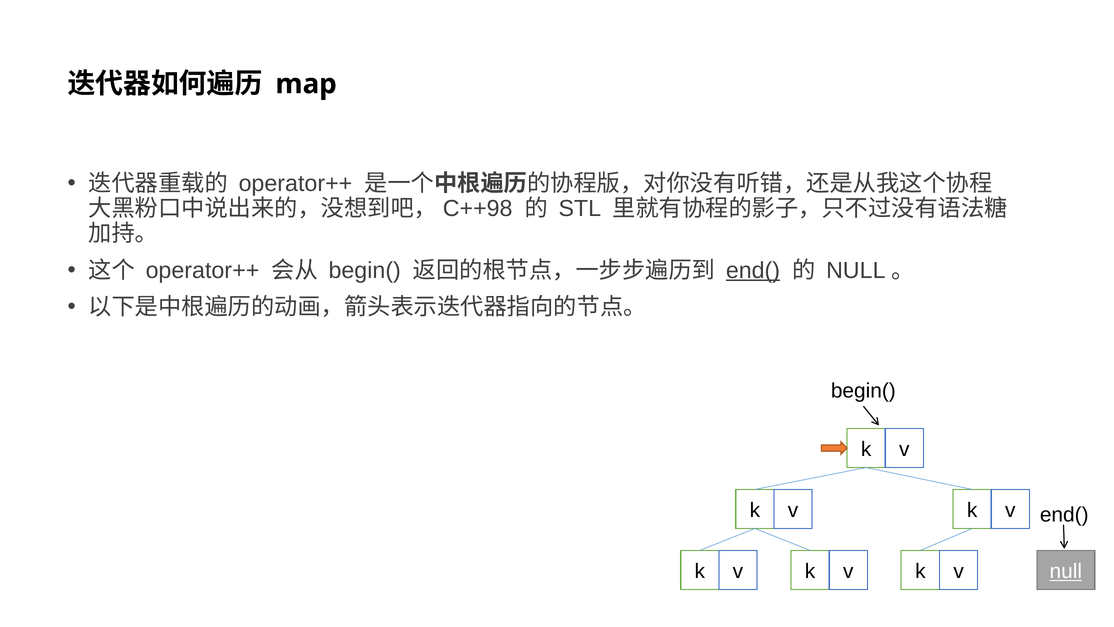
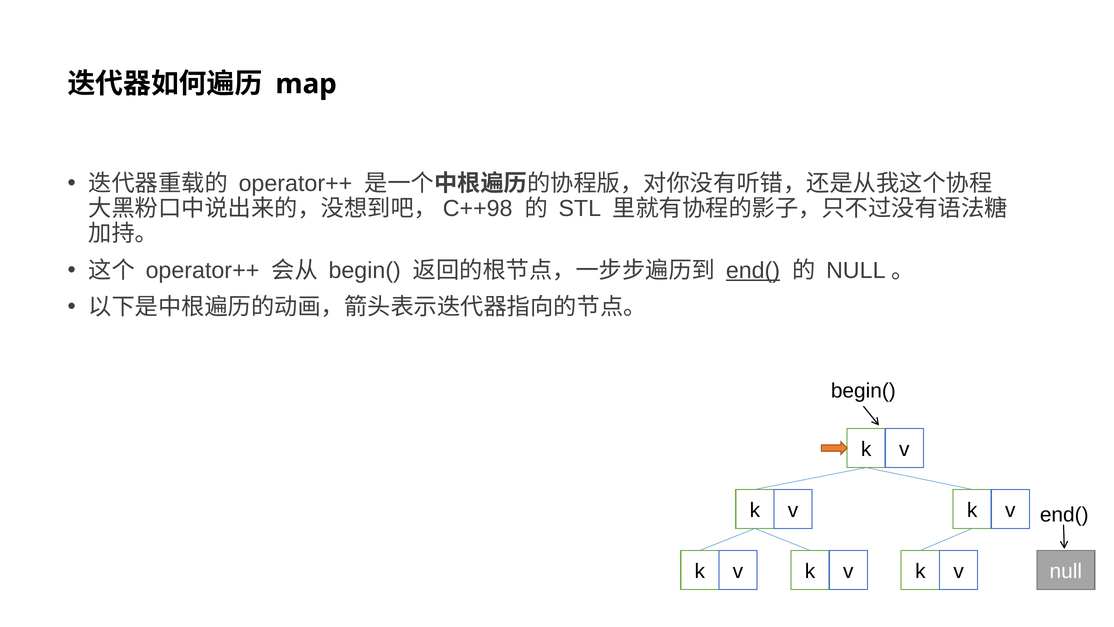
null underline: present -> none
